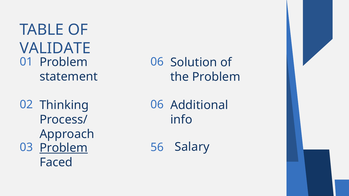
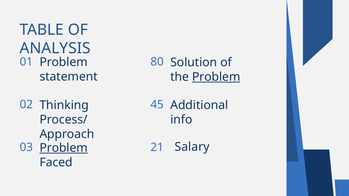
VALIDATE: VALIDATE -> ANALYSIS
01 06: 06 -> 80
Problem at (216, 77) underline: none -> present
02 06: 06 -> 45
56: 56 -> 21
